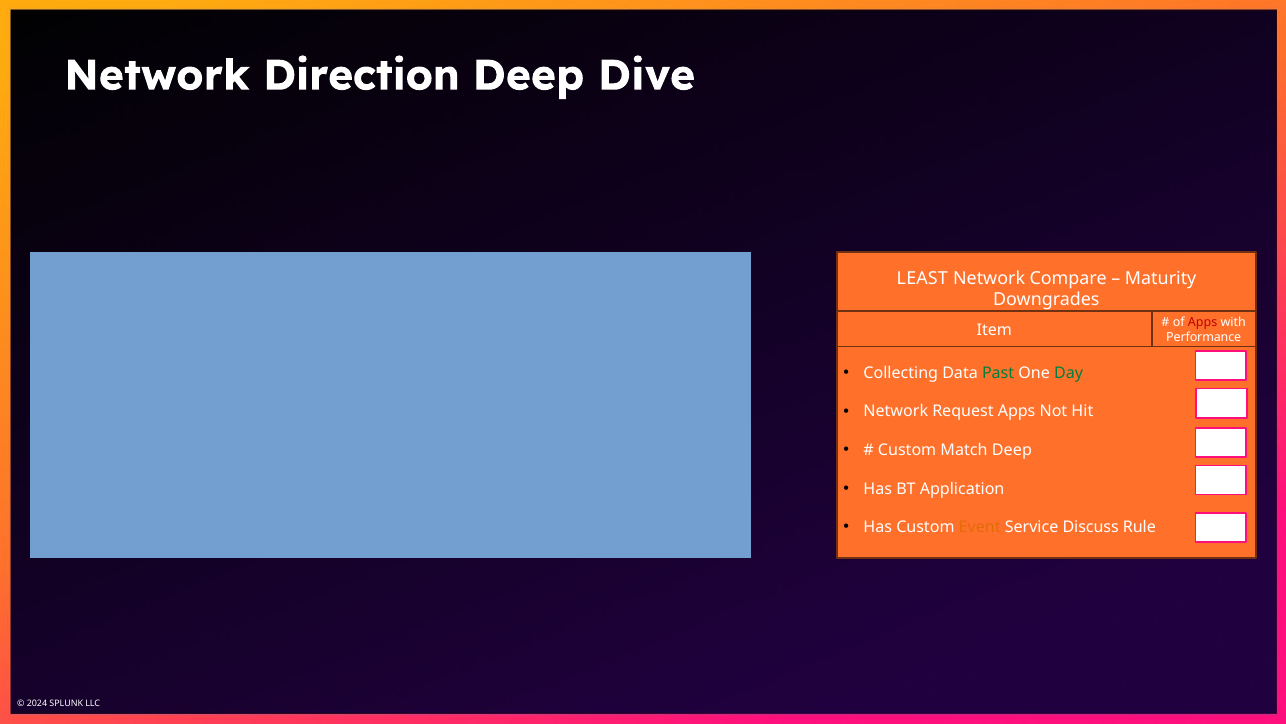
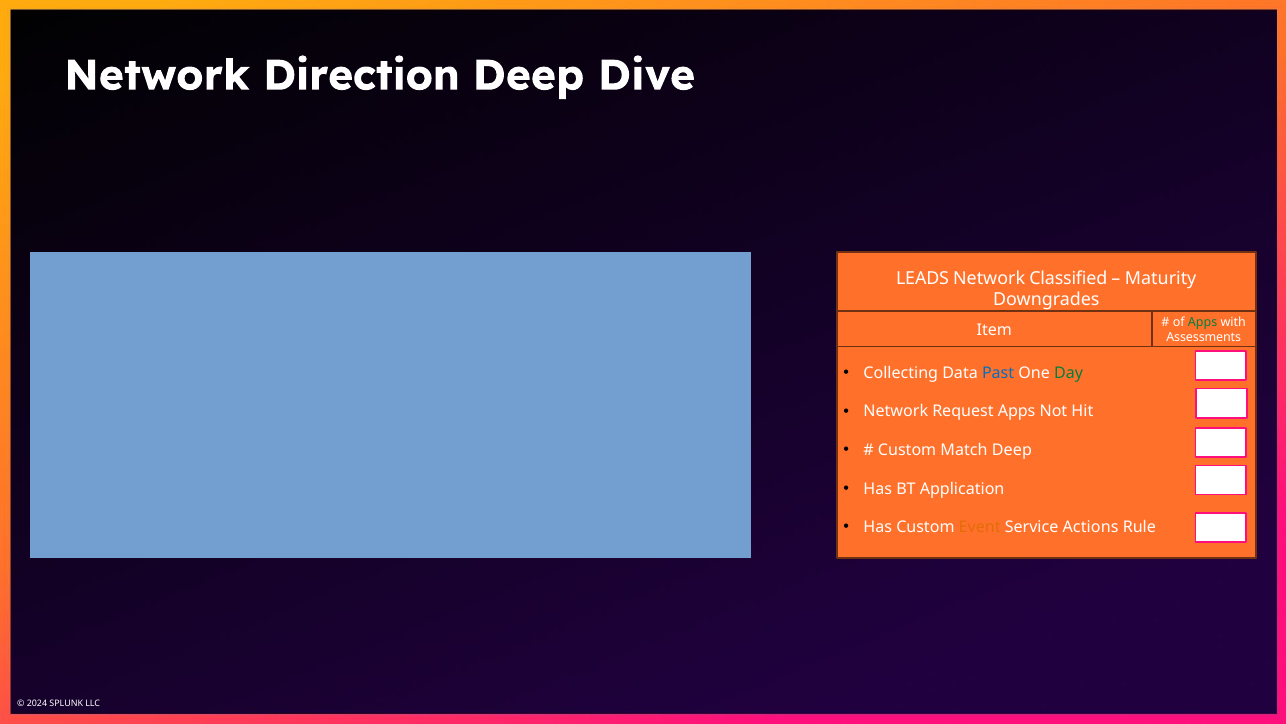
LEAST: LEAST -> LEADS
Compare: Compare -> Classified
Apps at (1203, 322) colour: red -> green
Performance: Performance -> Assessments
Past colour: green -> blue
Discuss: Discuss -> Actions
